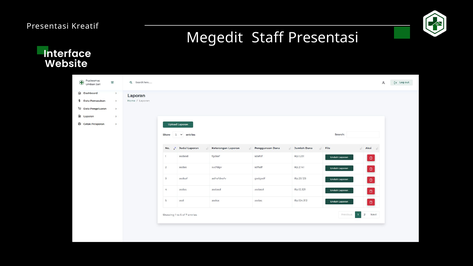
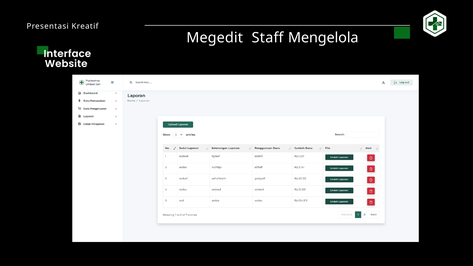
Staff Presentasi: Presentasi -> Mengelola
